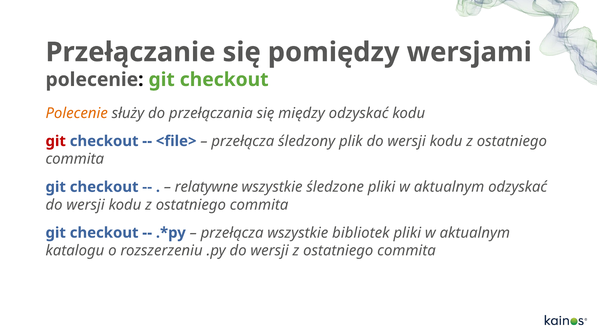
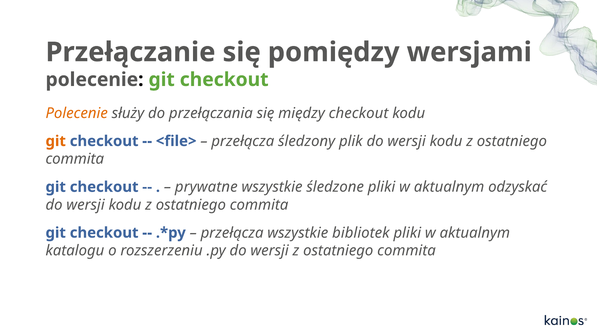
między odzyskać: odzyskać -> checkout
git at (56, 141) colour: red -> orange
relatywne: relatywne -> prywatne
